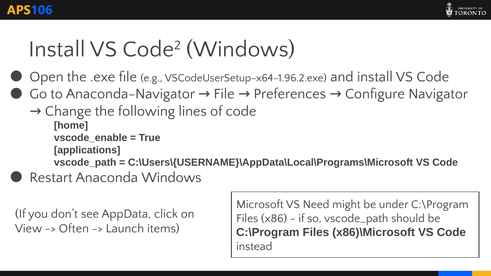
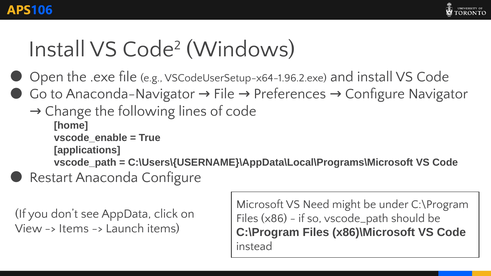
Anaconda Windows: Windows -> Configure
Often at (74, 229): Often -> Items
